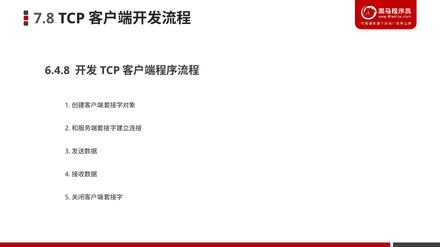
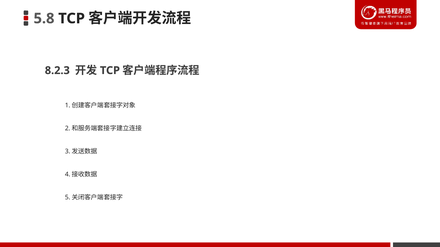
7.8: 7.8 -> 5.8
6.4.8: 6.4.8 -> 8.2.3
